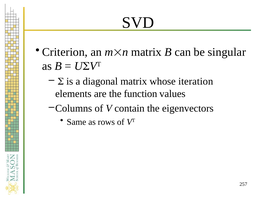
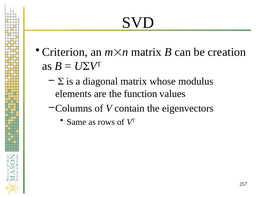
singular: singular -> creation
iteration: iteration -> modulus
